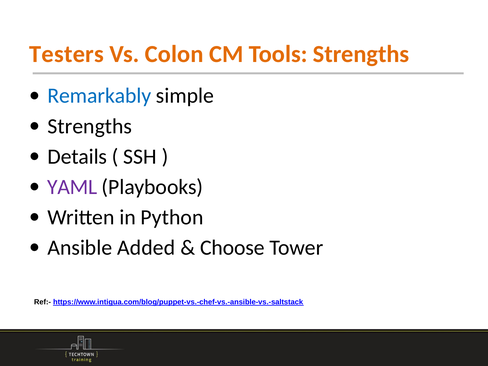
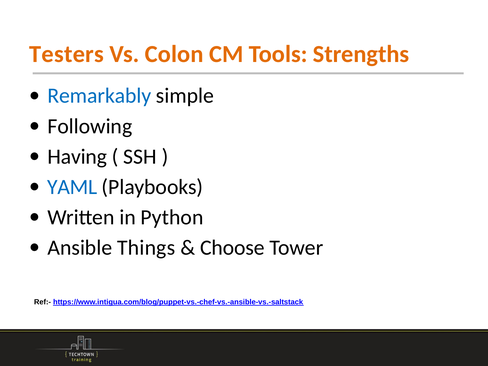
Strengths at (90, 126): Strengths -> Following
Details: Details -> Having
YAML colour: purple -> blue
Added: Added -> Things
